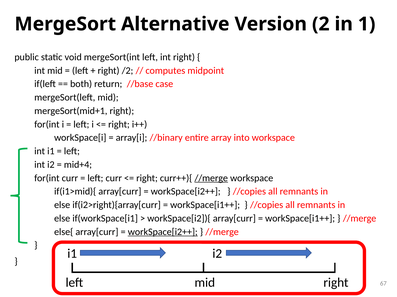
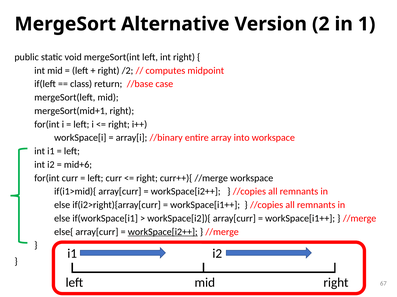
both: both -> class
mid+4: mid+4 -> mid+6
//merge at (211, 178) underline: present -> none
